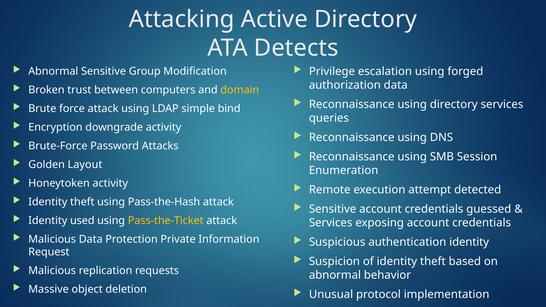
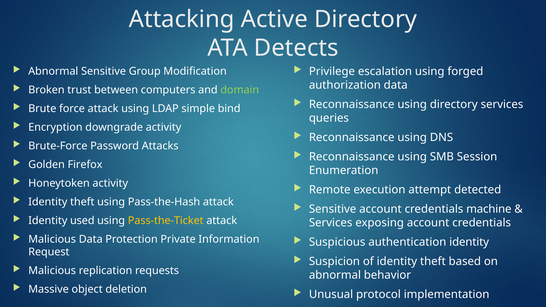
domain colour: yellow -> light green
Layout: Layout -> Firefox
guessed: guessed -> machine
